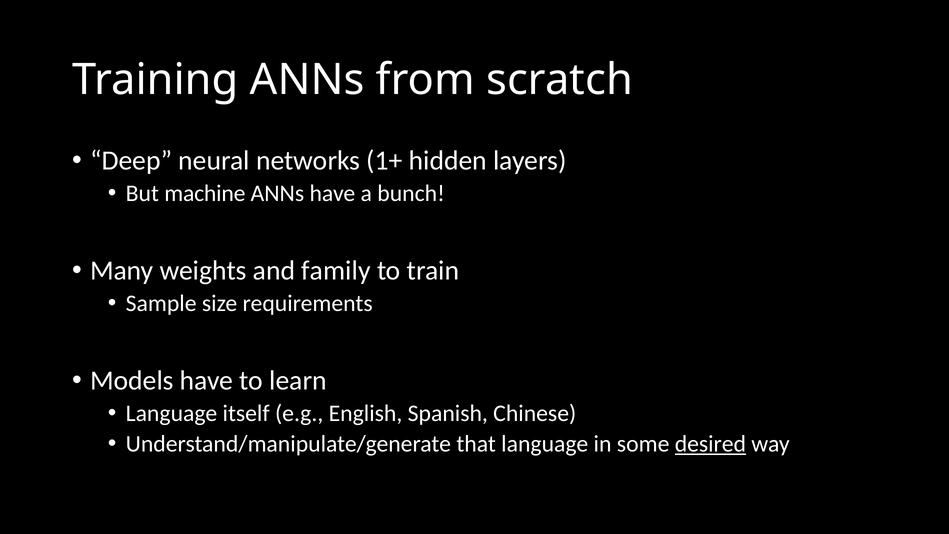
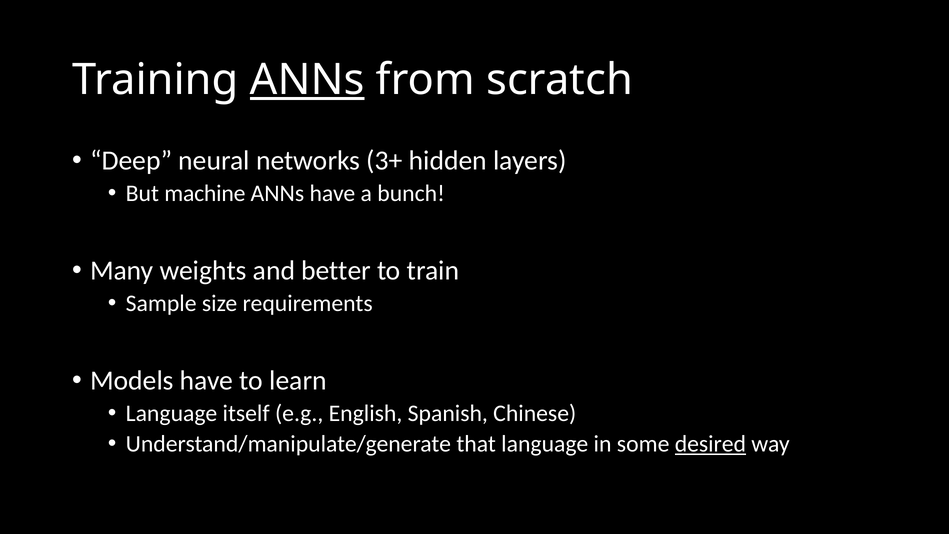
ANNs at (307, 80) underline: none -> present
1+: 1+ -> 3+
family: family -> better
